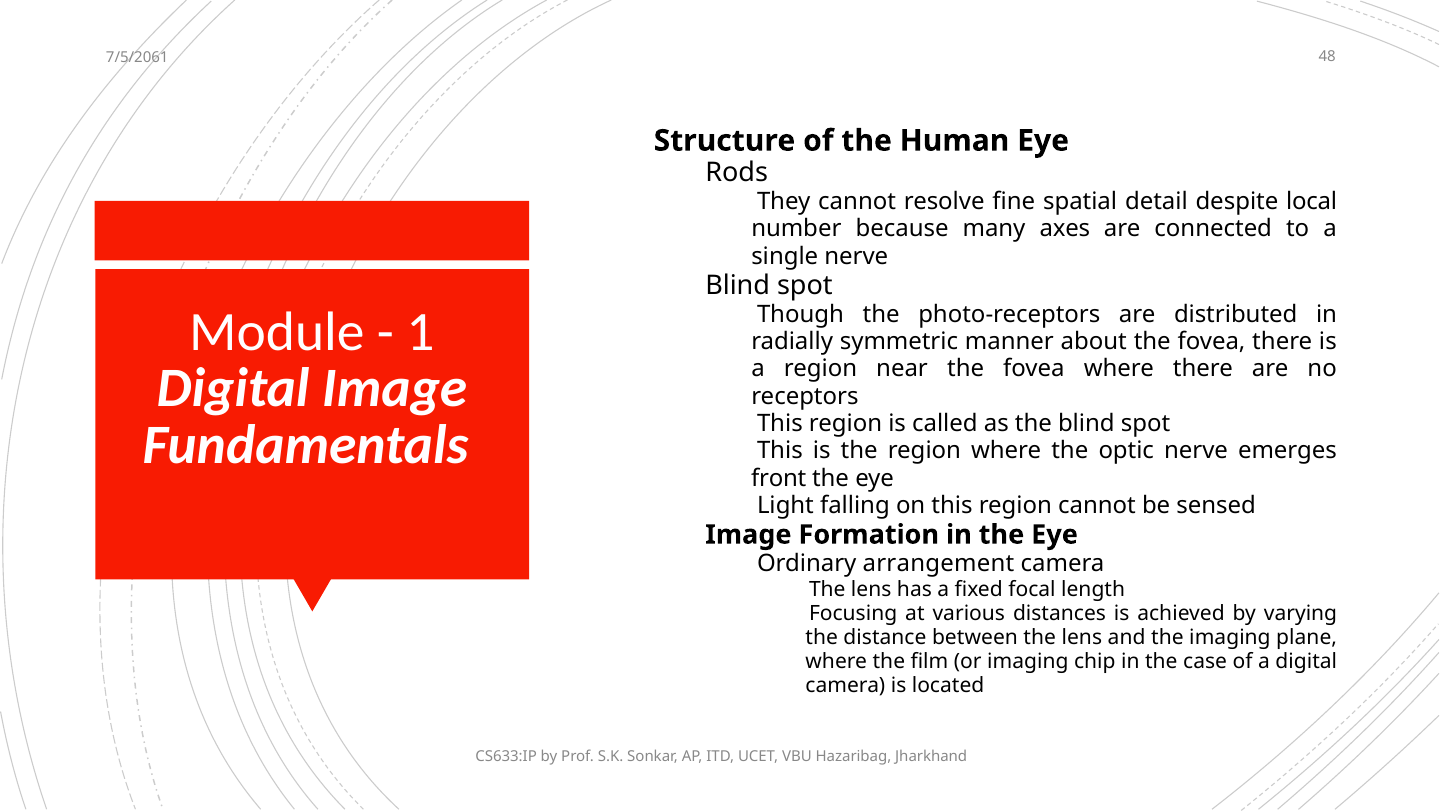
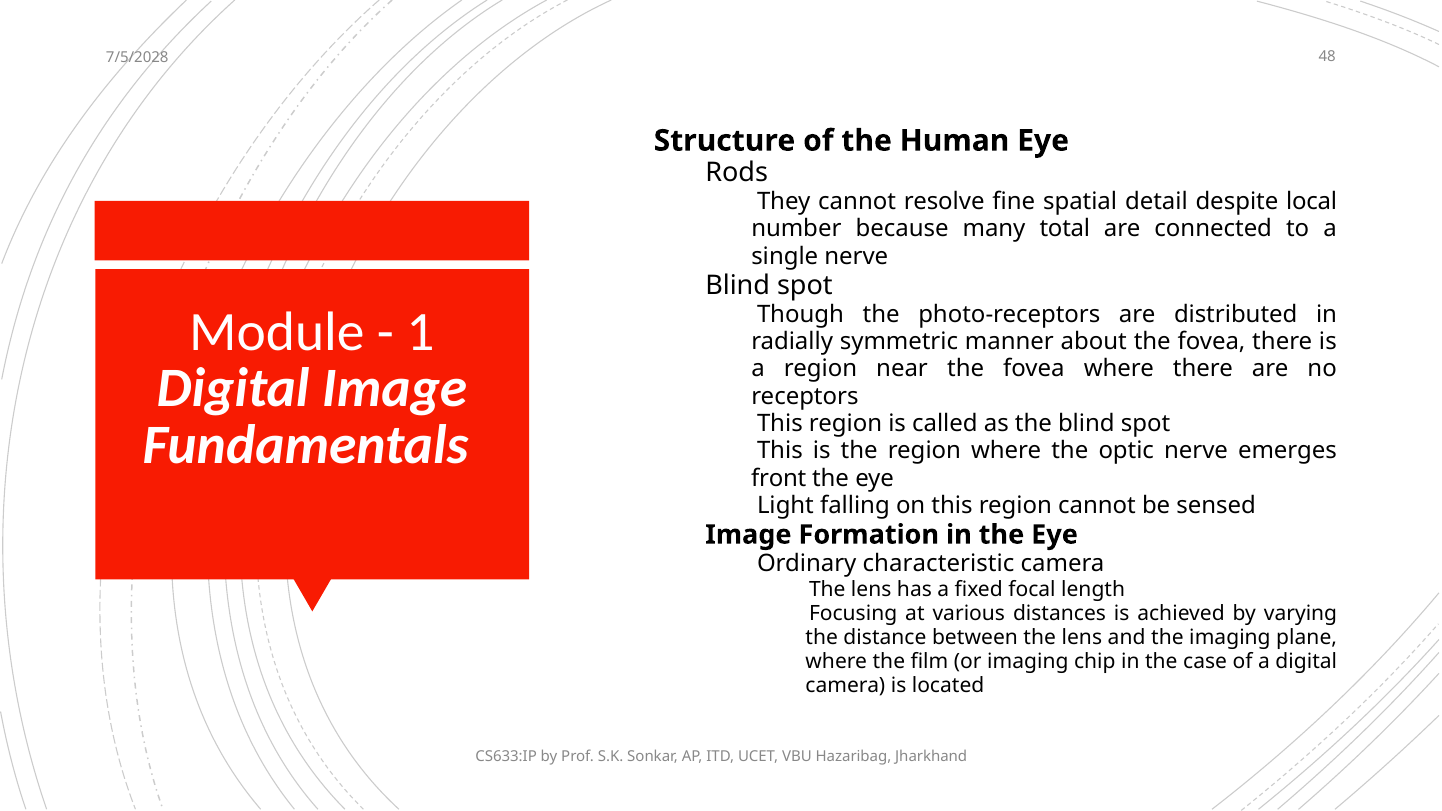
7/5/2061: 7/5/2061 -> 7/5/2028
axes: axes -> total
arrangement: arrangement -> characteristic
